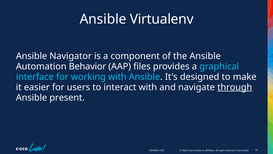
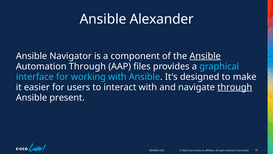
Virtualenv: Virtualenv -> Alexander
Ansible at (205, 56) underline: none -> present
Automation Behavior: Behavior -> Through
